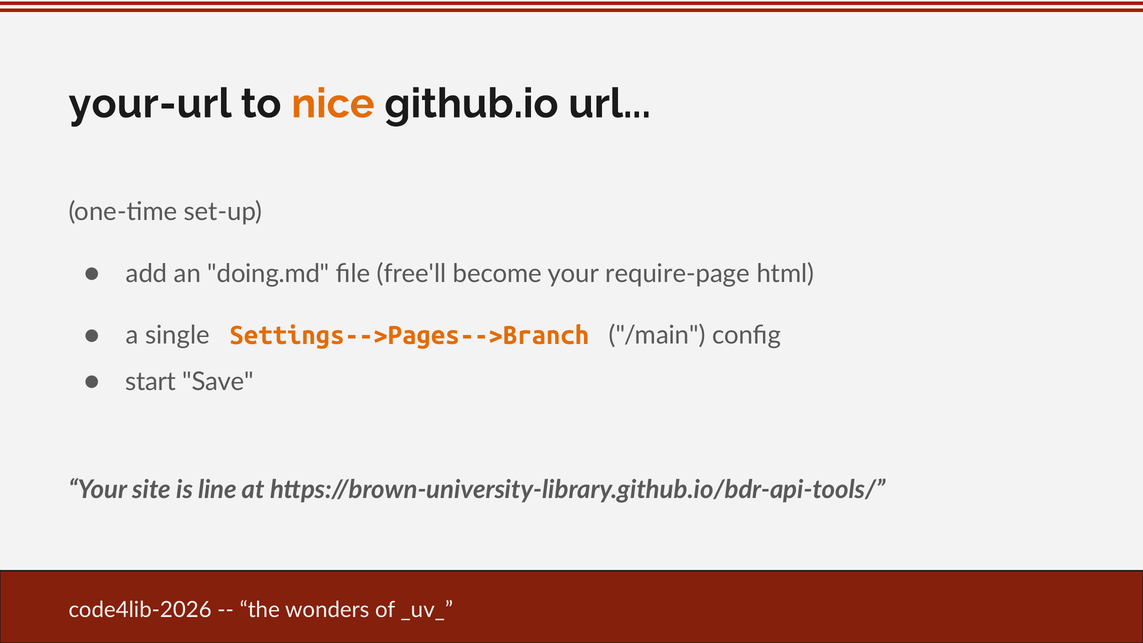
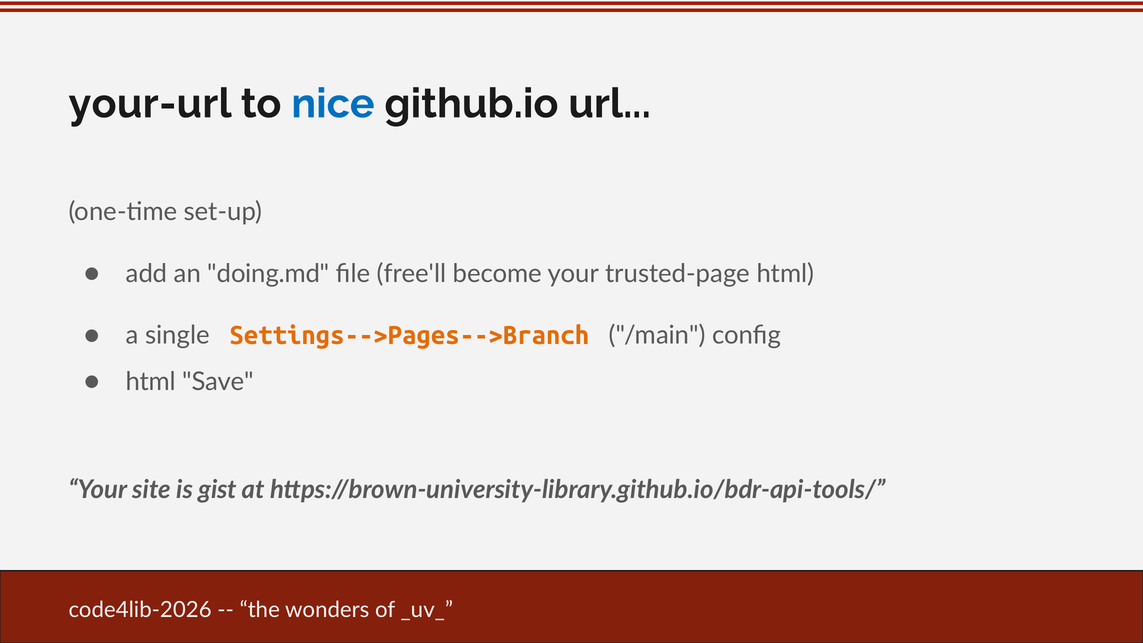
nice colour: orange -> blue
require-page: require-page -> trusted-page
start at (151, 382): start -> html
line: line -> gist
